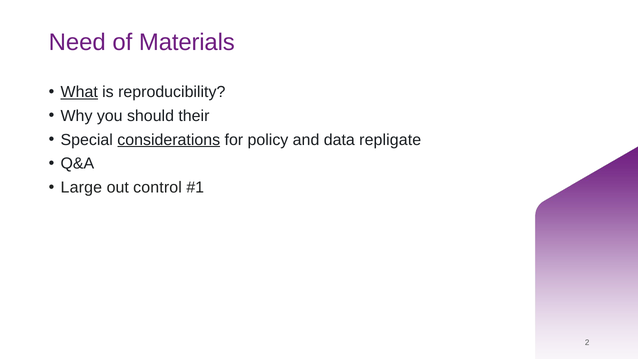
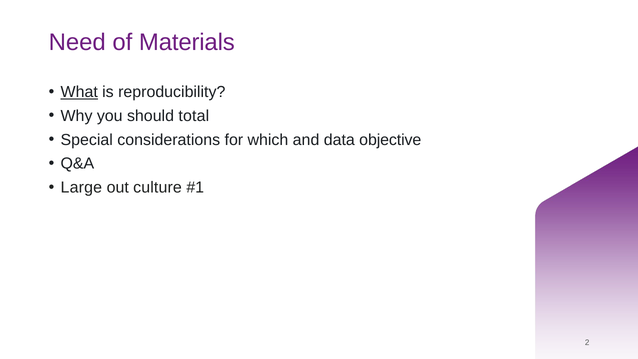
their: their -> total
considerations underline: present -> none
policy: policy -> which
repligate: repligate -> objective
control: control -> culture
